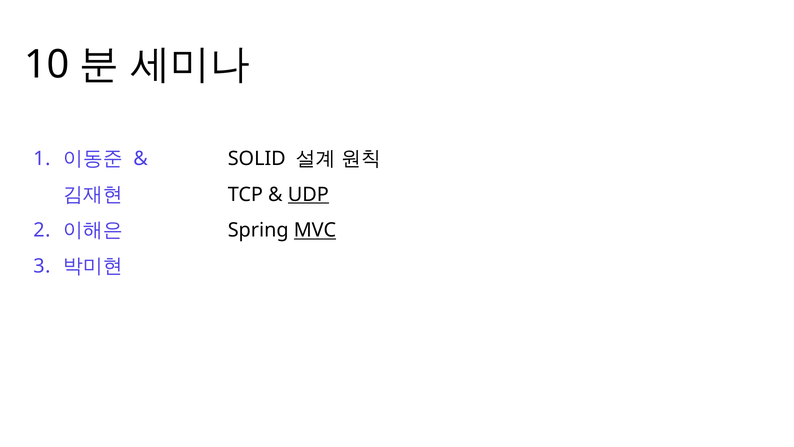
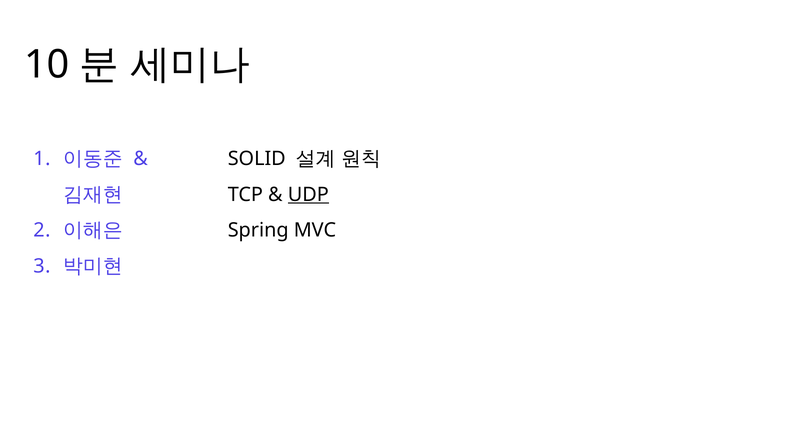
MVC underline: present -> none
